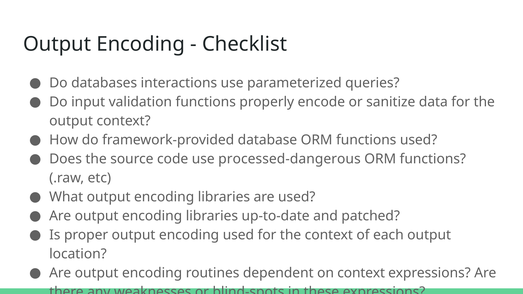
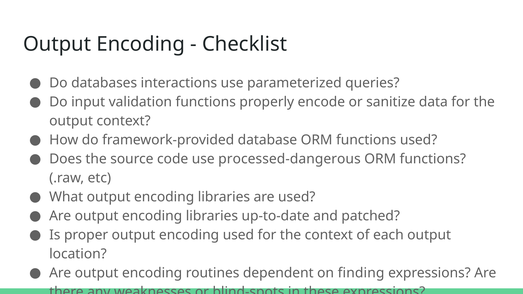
on context: context -> finding
